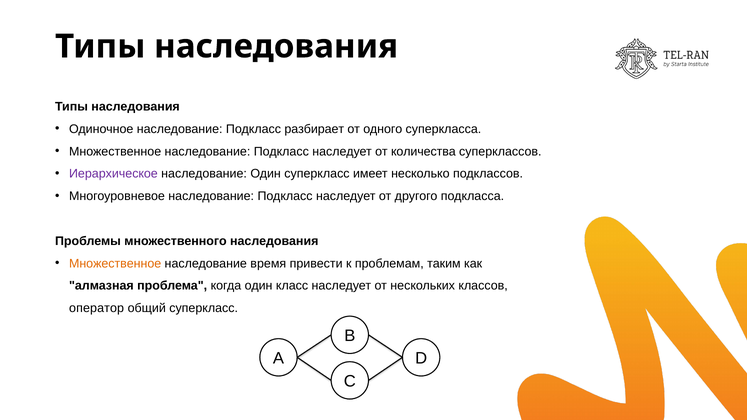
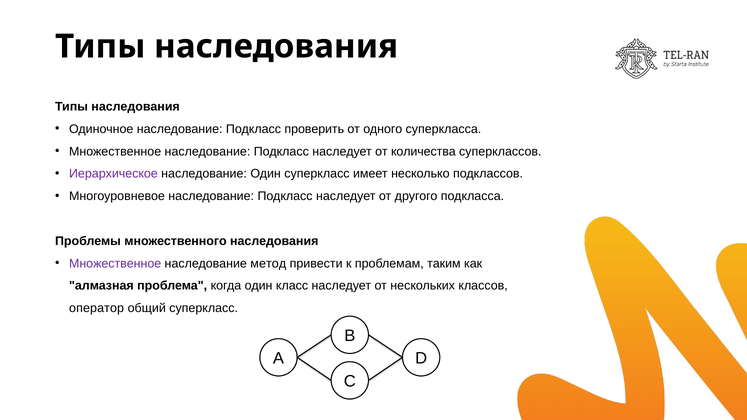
разбирает: разбирает -> проверить
Множественное at (115, 264) colour: orange -> purple
время: время -> метод
